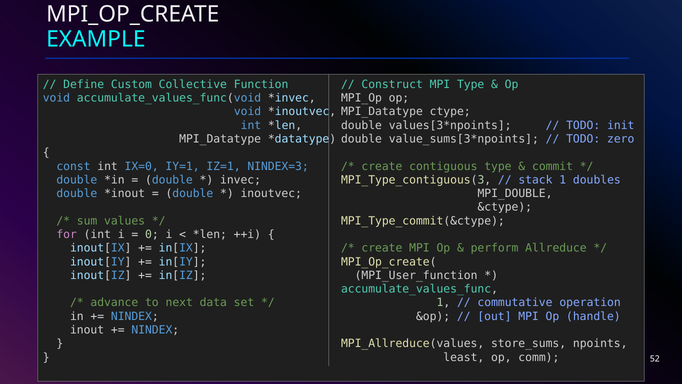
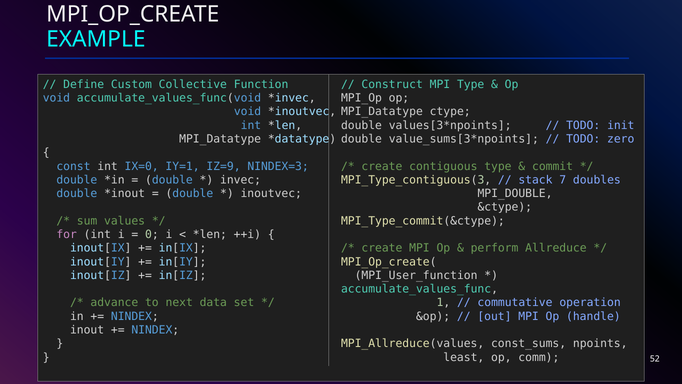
IZ=1: IZ=1 -> IZ=9
stack 1: 1 -> 7
store_sums: store_sums -> const_sums
